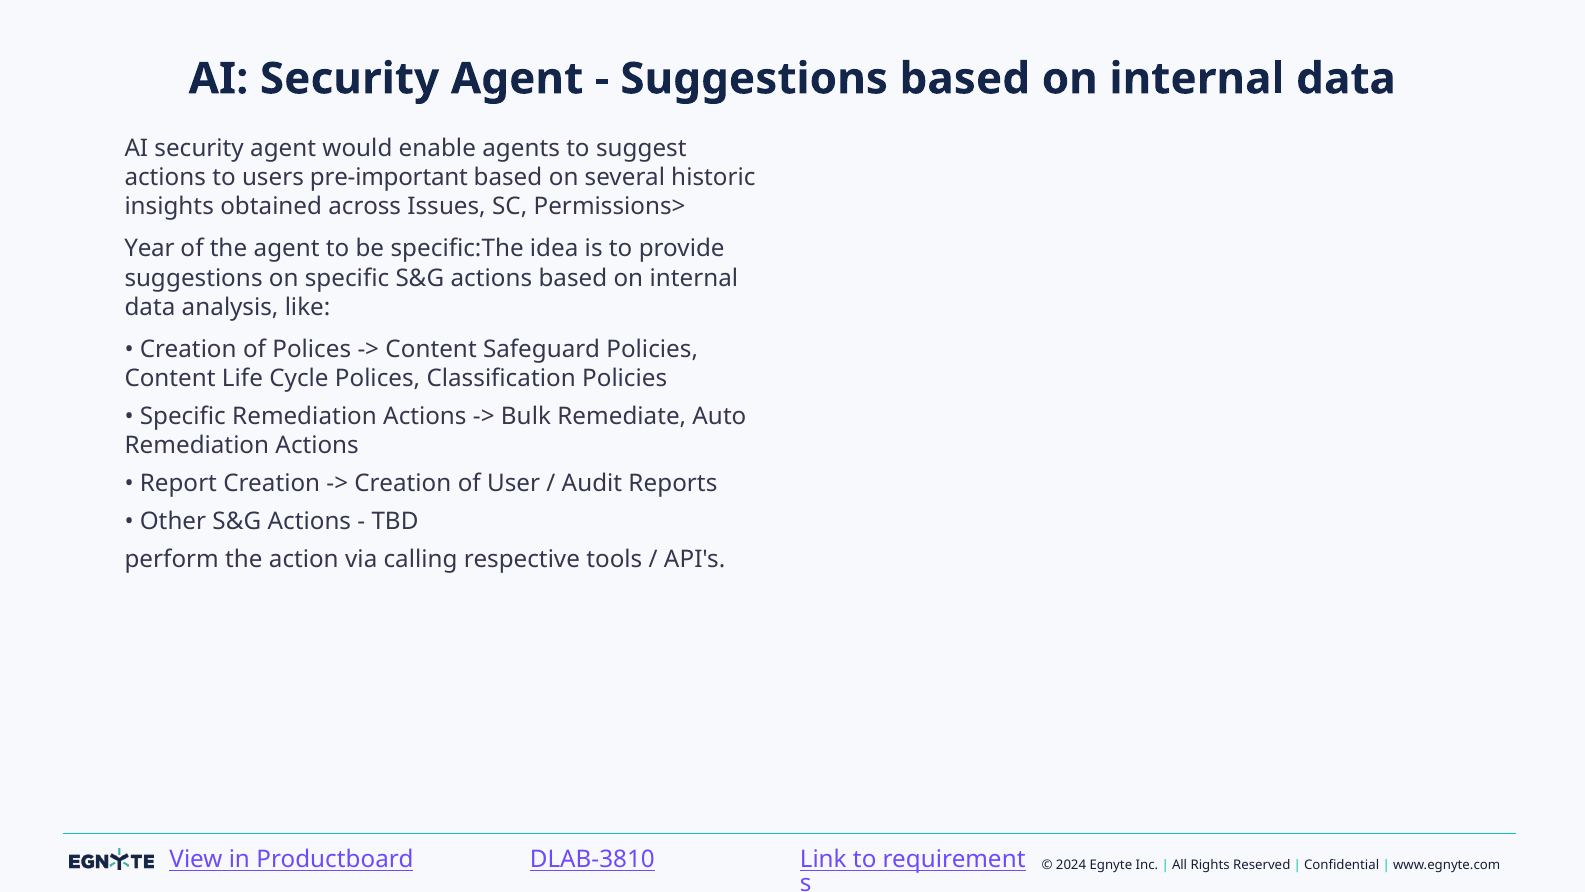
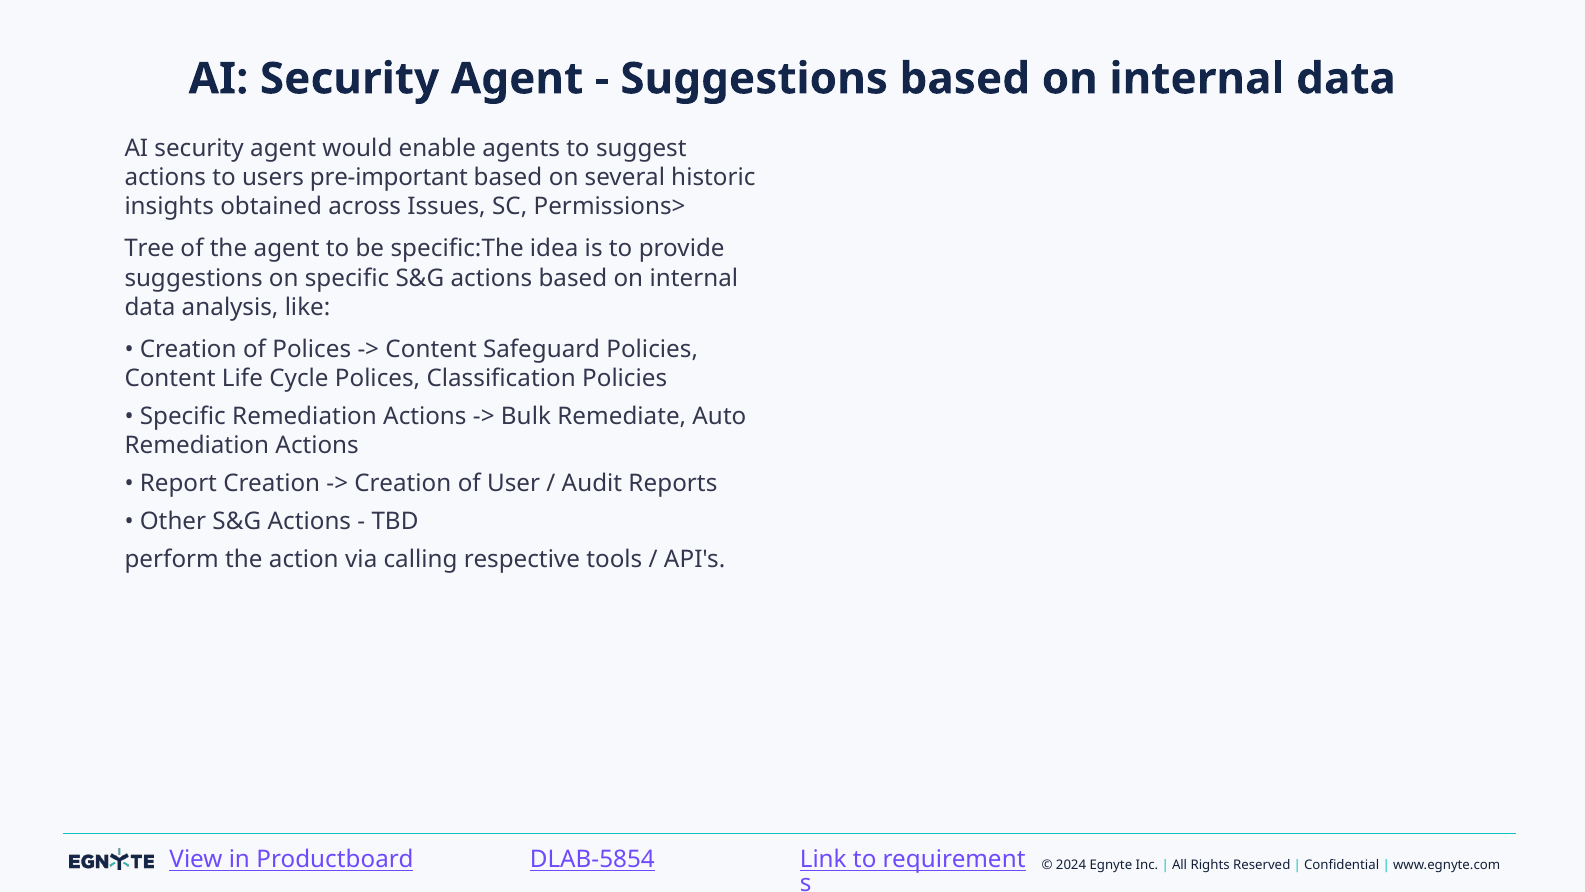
Year: Year -> Tree
DLAB-3810: DLAB-3810 -> DLAB-5854
